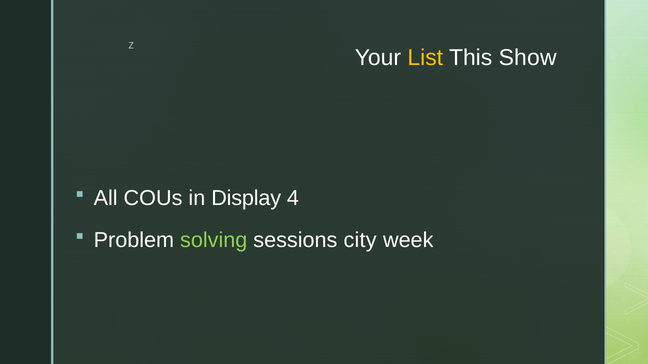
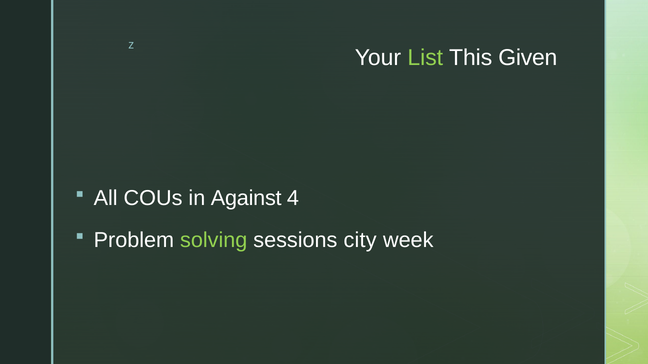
List colour: yellow -> light green
Show: Show -> Given
Display: Display -> Against
